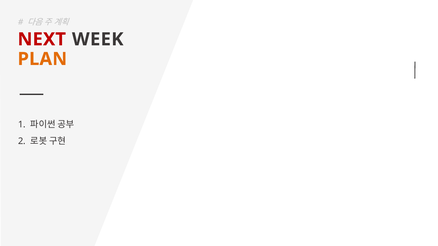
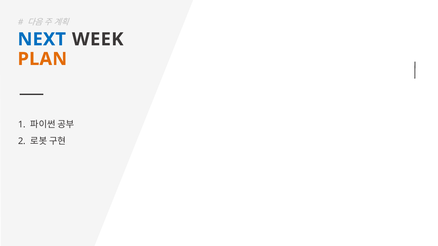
NEXT colour: red -> blue
